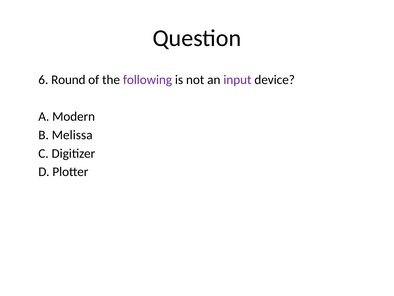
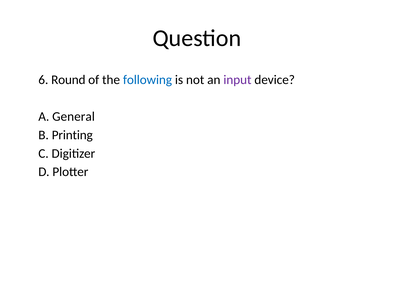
following colour: purple -> blue
Modern: Modern -> General
Melissa: Melissa -> Printing
